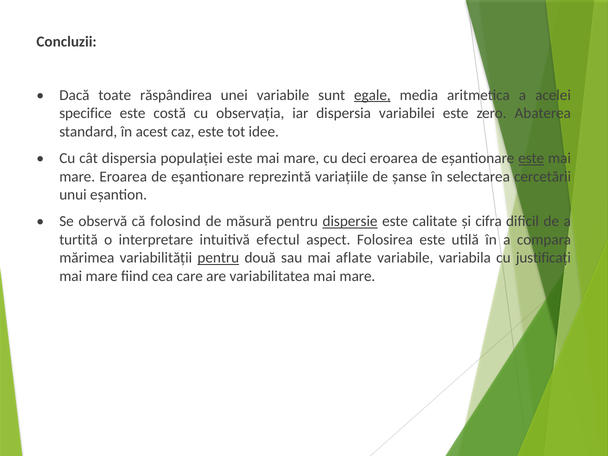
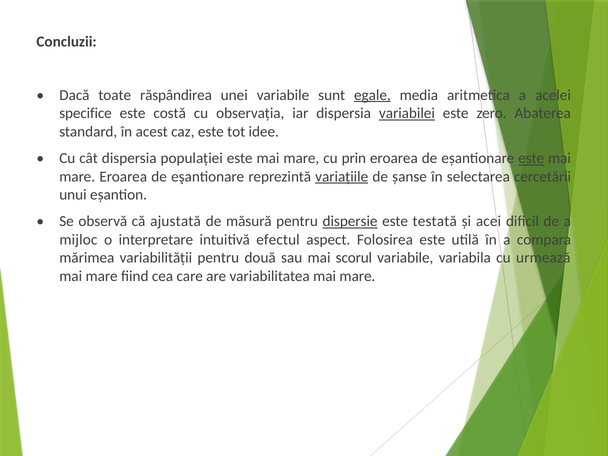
variabilei underline: none -> present
deci: deci -> prin
variațiile underline: none -> present
folosind: folosind -> ajustată
calitate: calitate -> testată
cifra: cifra -> acei
turtită: turtită -> mijloc
pentru at (218, 258) underline: present -> none
aflate: aflate -> scorul
justificați: justificați -> urmează
